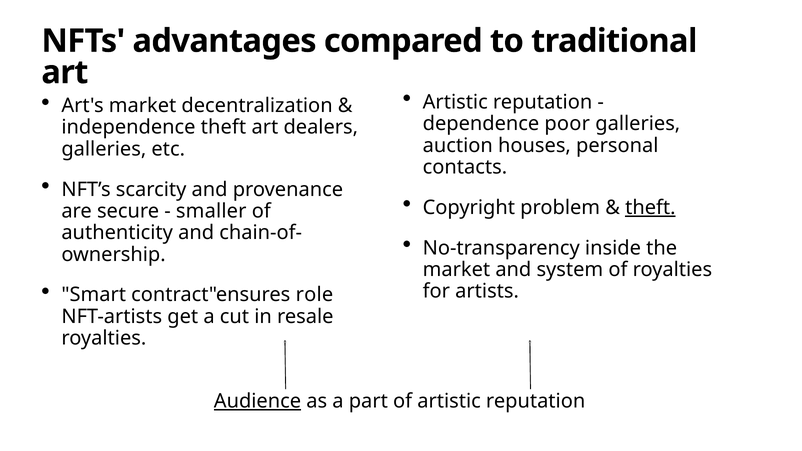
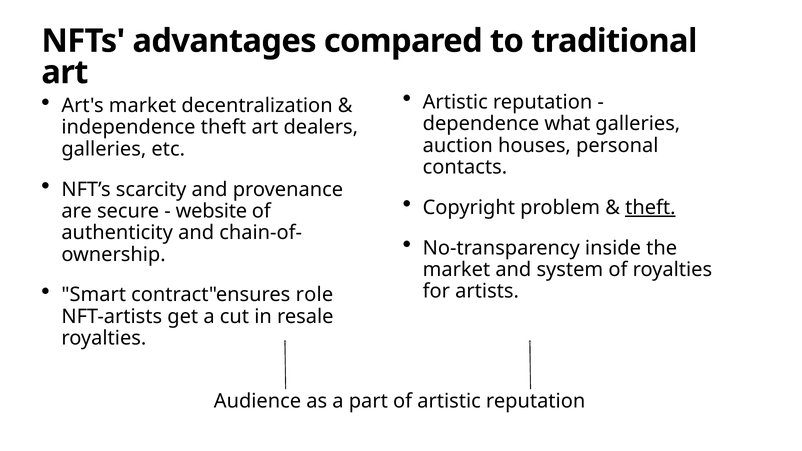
poor: poor -> what
smaller: smaller -> website
Audience underline: present -> none
